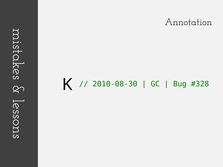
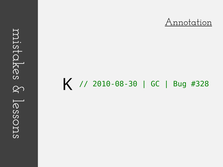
Annotation underline: none -> present
